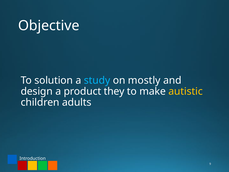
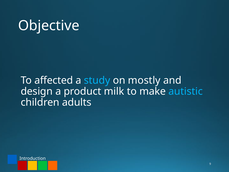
solution: solution -> affected
they: they -> milk
autistic colour: yellow -> light blue
